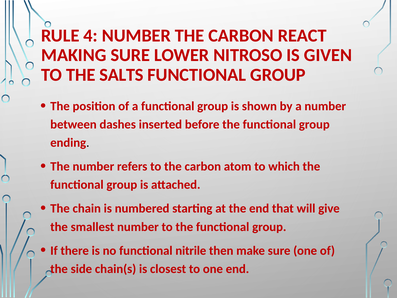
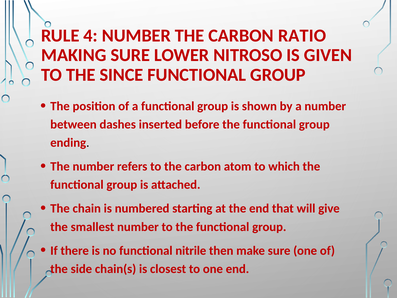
REACT: REACT -> RATIO
SALTS: SALTS -> SINCE
